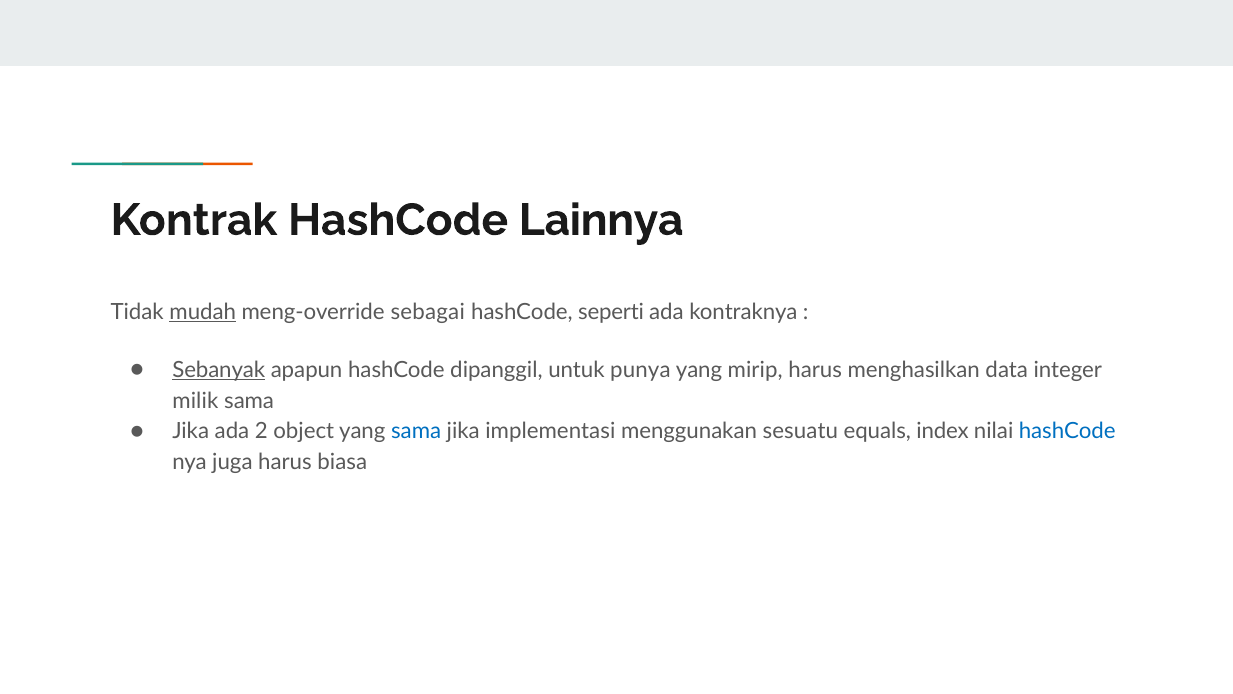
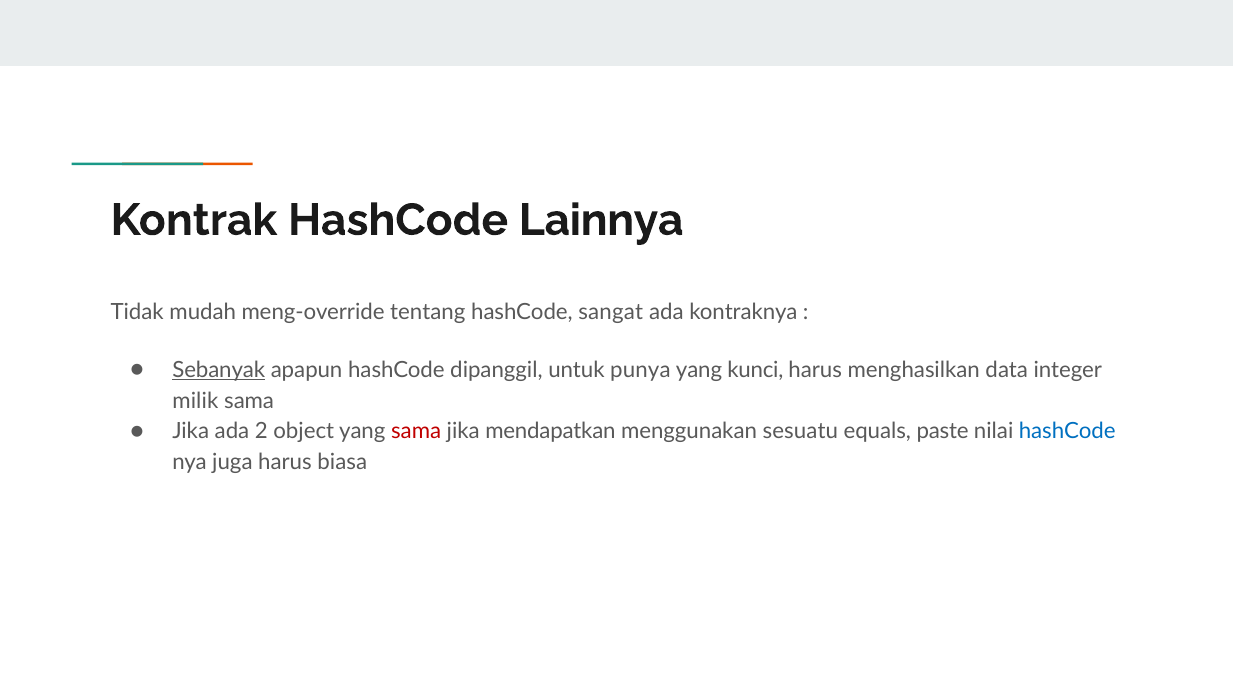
mudah underline: present -> none
sebagai: sebagai -> tentang
seperti: seperti -> sangat
mirip: mirip -> kunci
sama at (416, 431) colour: blue -> red
implementasi: implementasi -> mendapatkan
index: index -> paste
